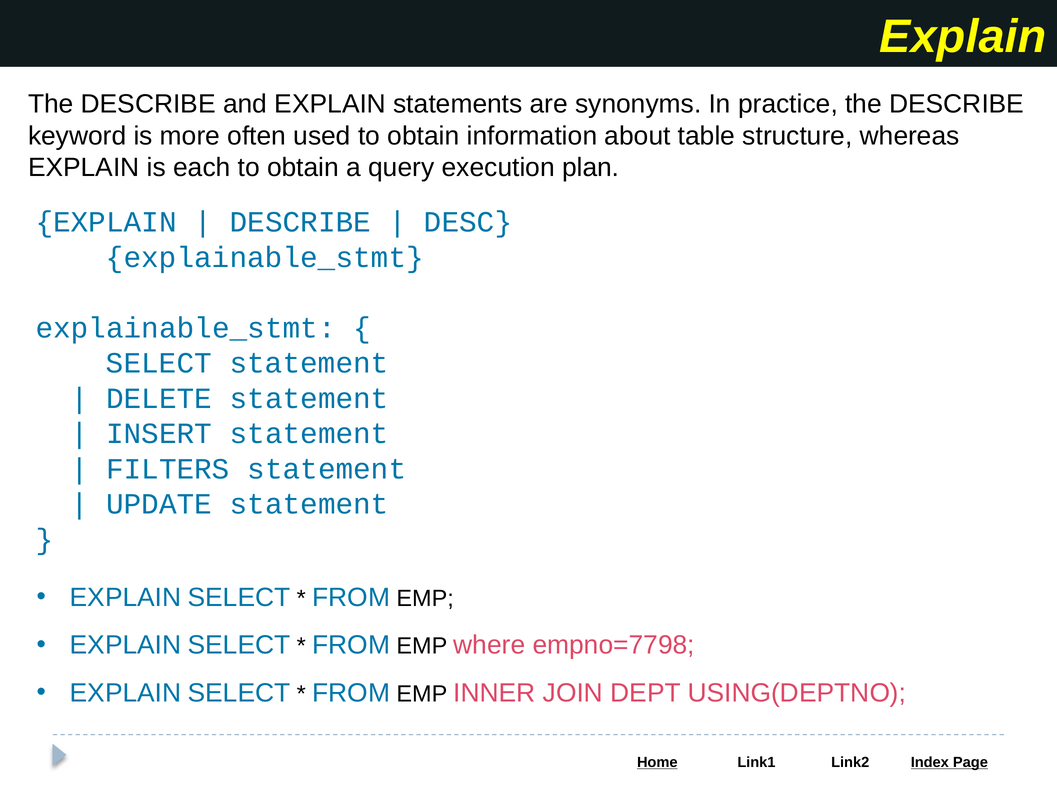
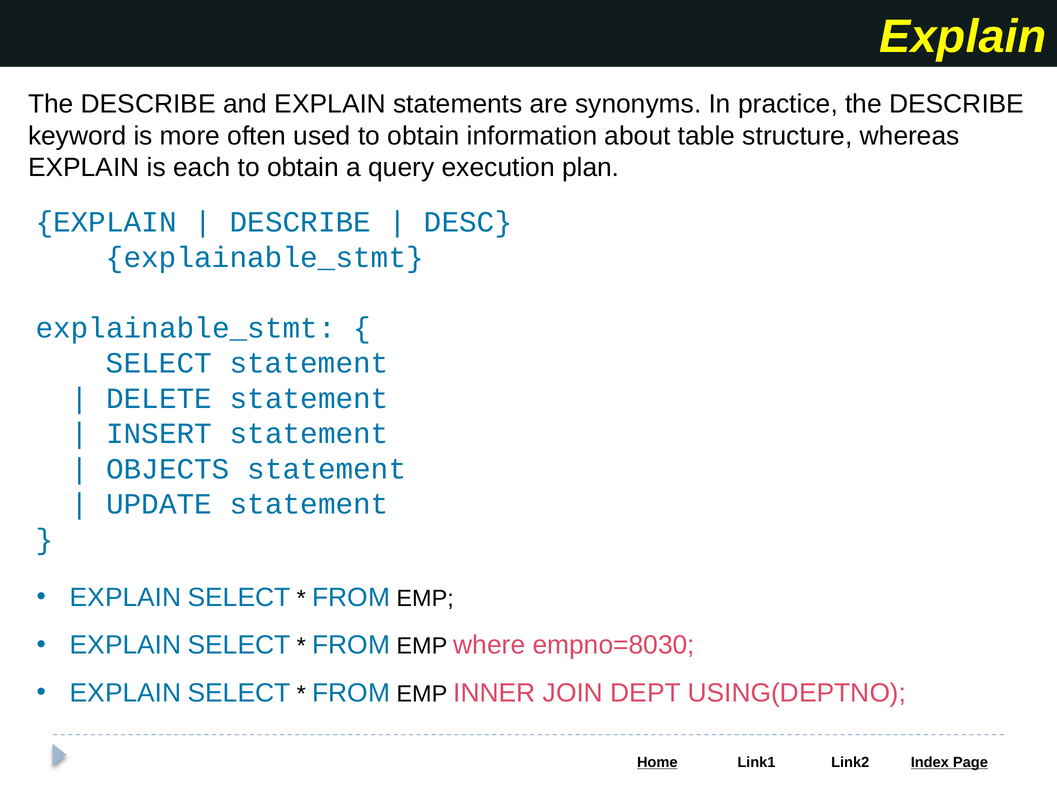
FILTERS: FILTERS -> OBJECTS
empno=7798: empno=7798 -> empno=8030
